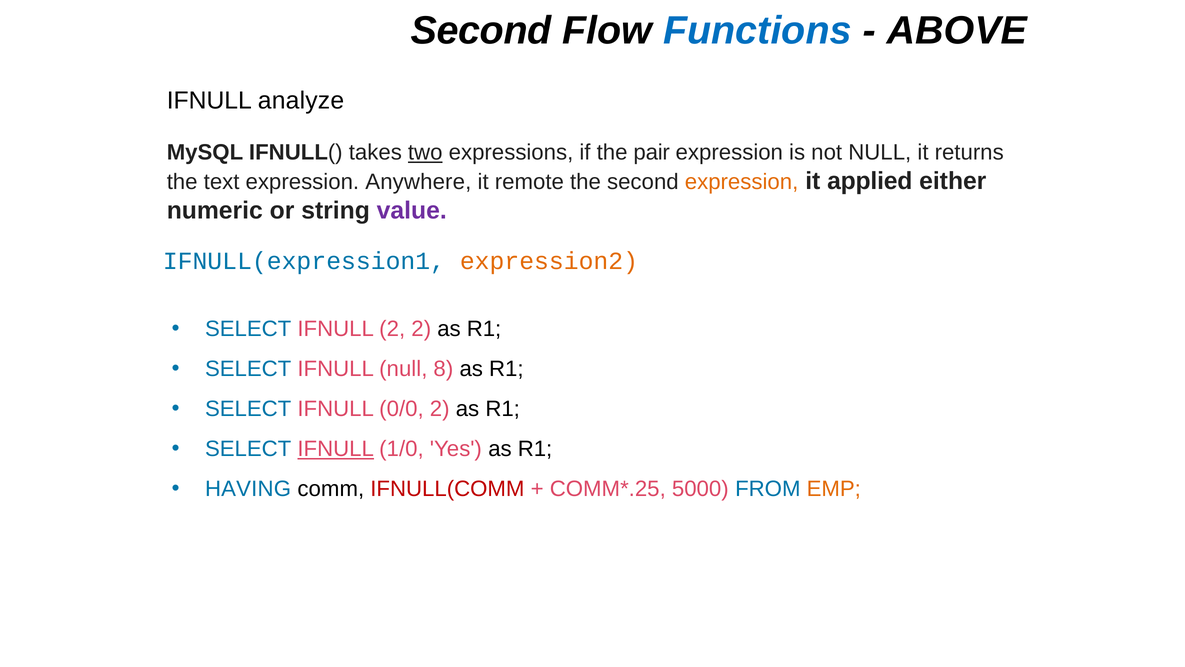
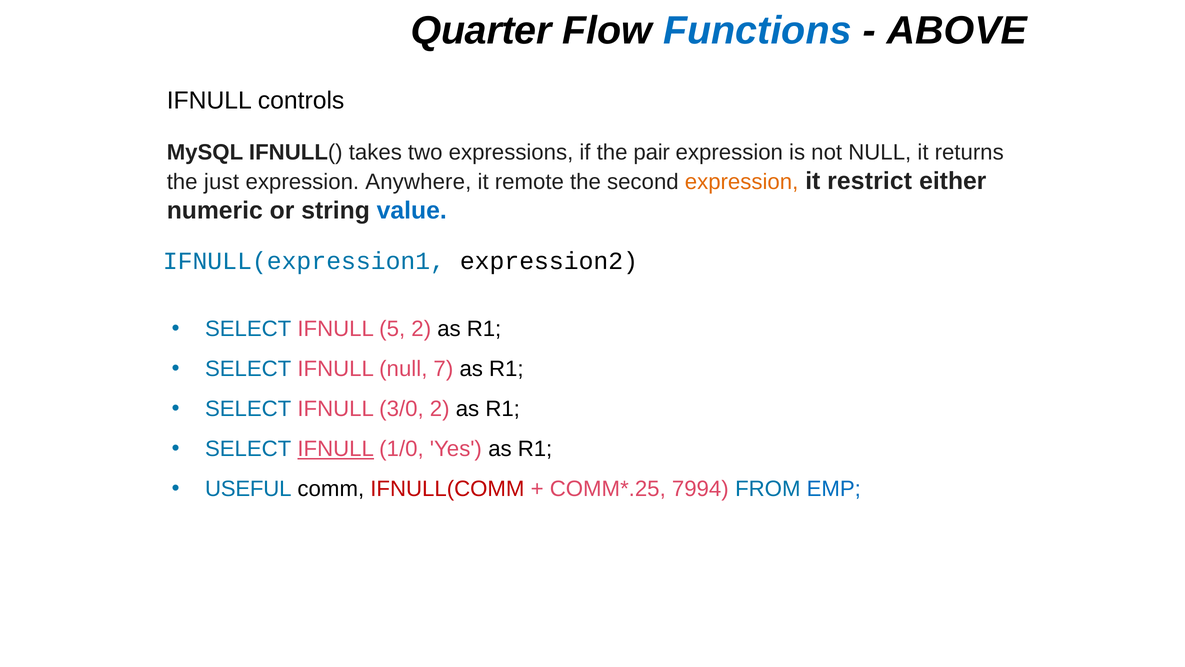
Second at (481, 31): Second -> Quarter
analyze: analyze -> controls
two underline: present -> none
text: text -> just
applied: applied -> restrict
value colour: purple -> blue
expression2 colour: orange -> black
IFNULL 2: 2 -> 5
8: 8 -> 7
0/0: 0/0 -> 3/0
HAVING: HAVING -> USEFUL
5000: 5000 -> 7994
EMP colour: orange -> blue
